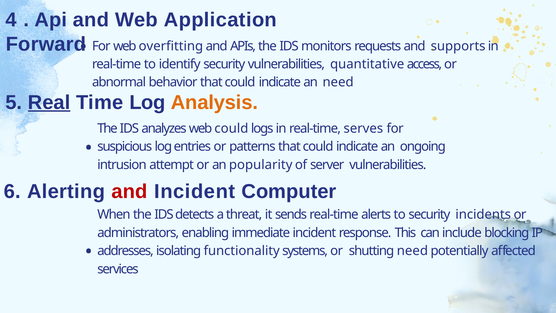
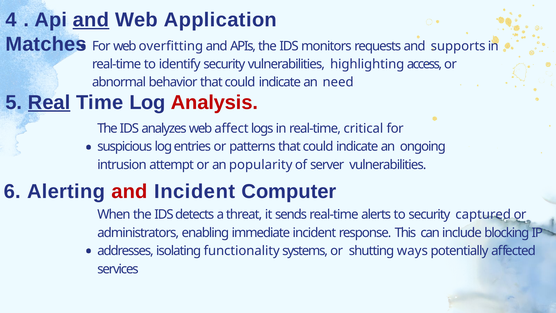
and at (91, 20) underline: none -> present
Forward: Forward -> Matches
quantitative: quantitative -> highlighting
Analysis colour: orange -> red
web could: could -> affect
serves: serves -> critical
incidents: incidents -> captured
shutting need: need -> ways
